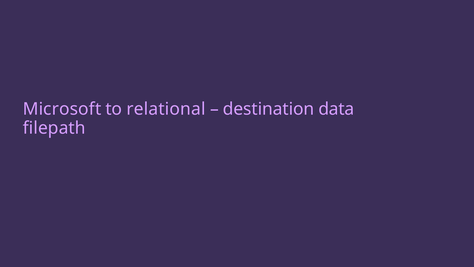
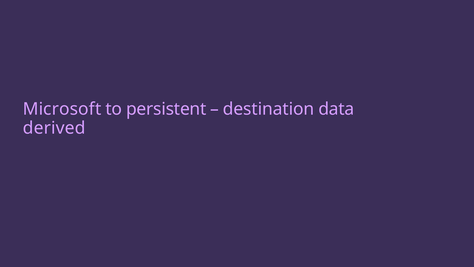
relational: relational -> persistent
filepath: filepath -> derived
